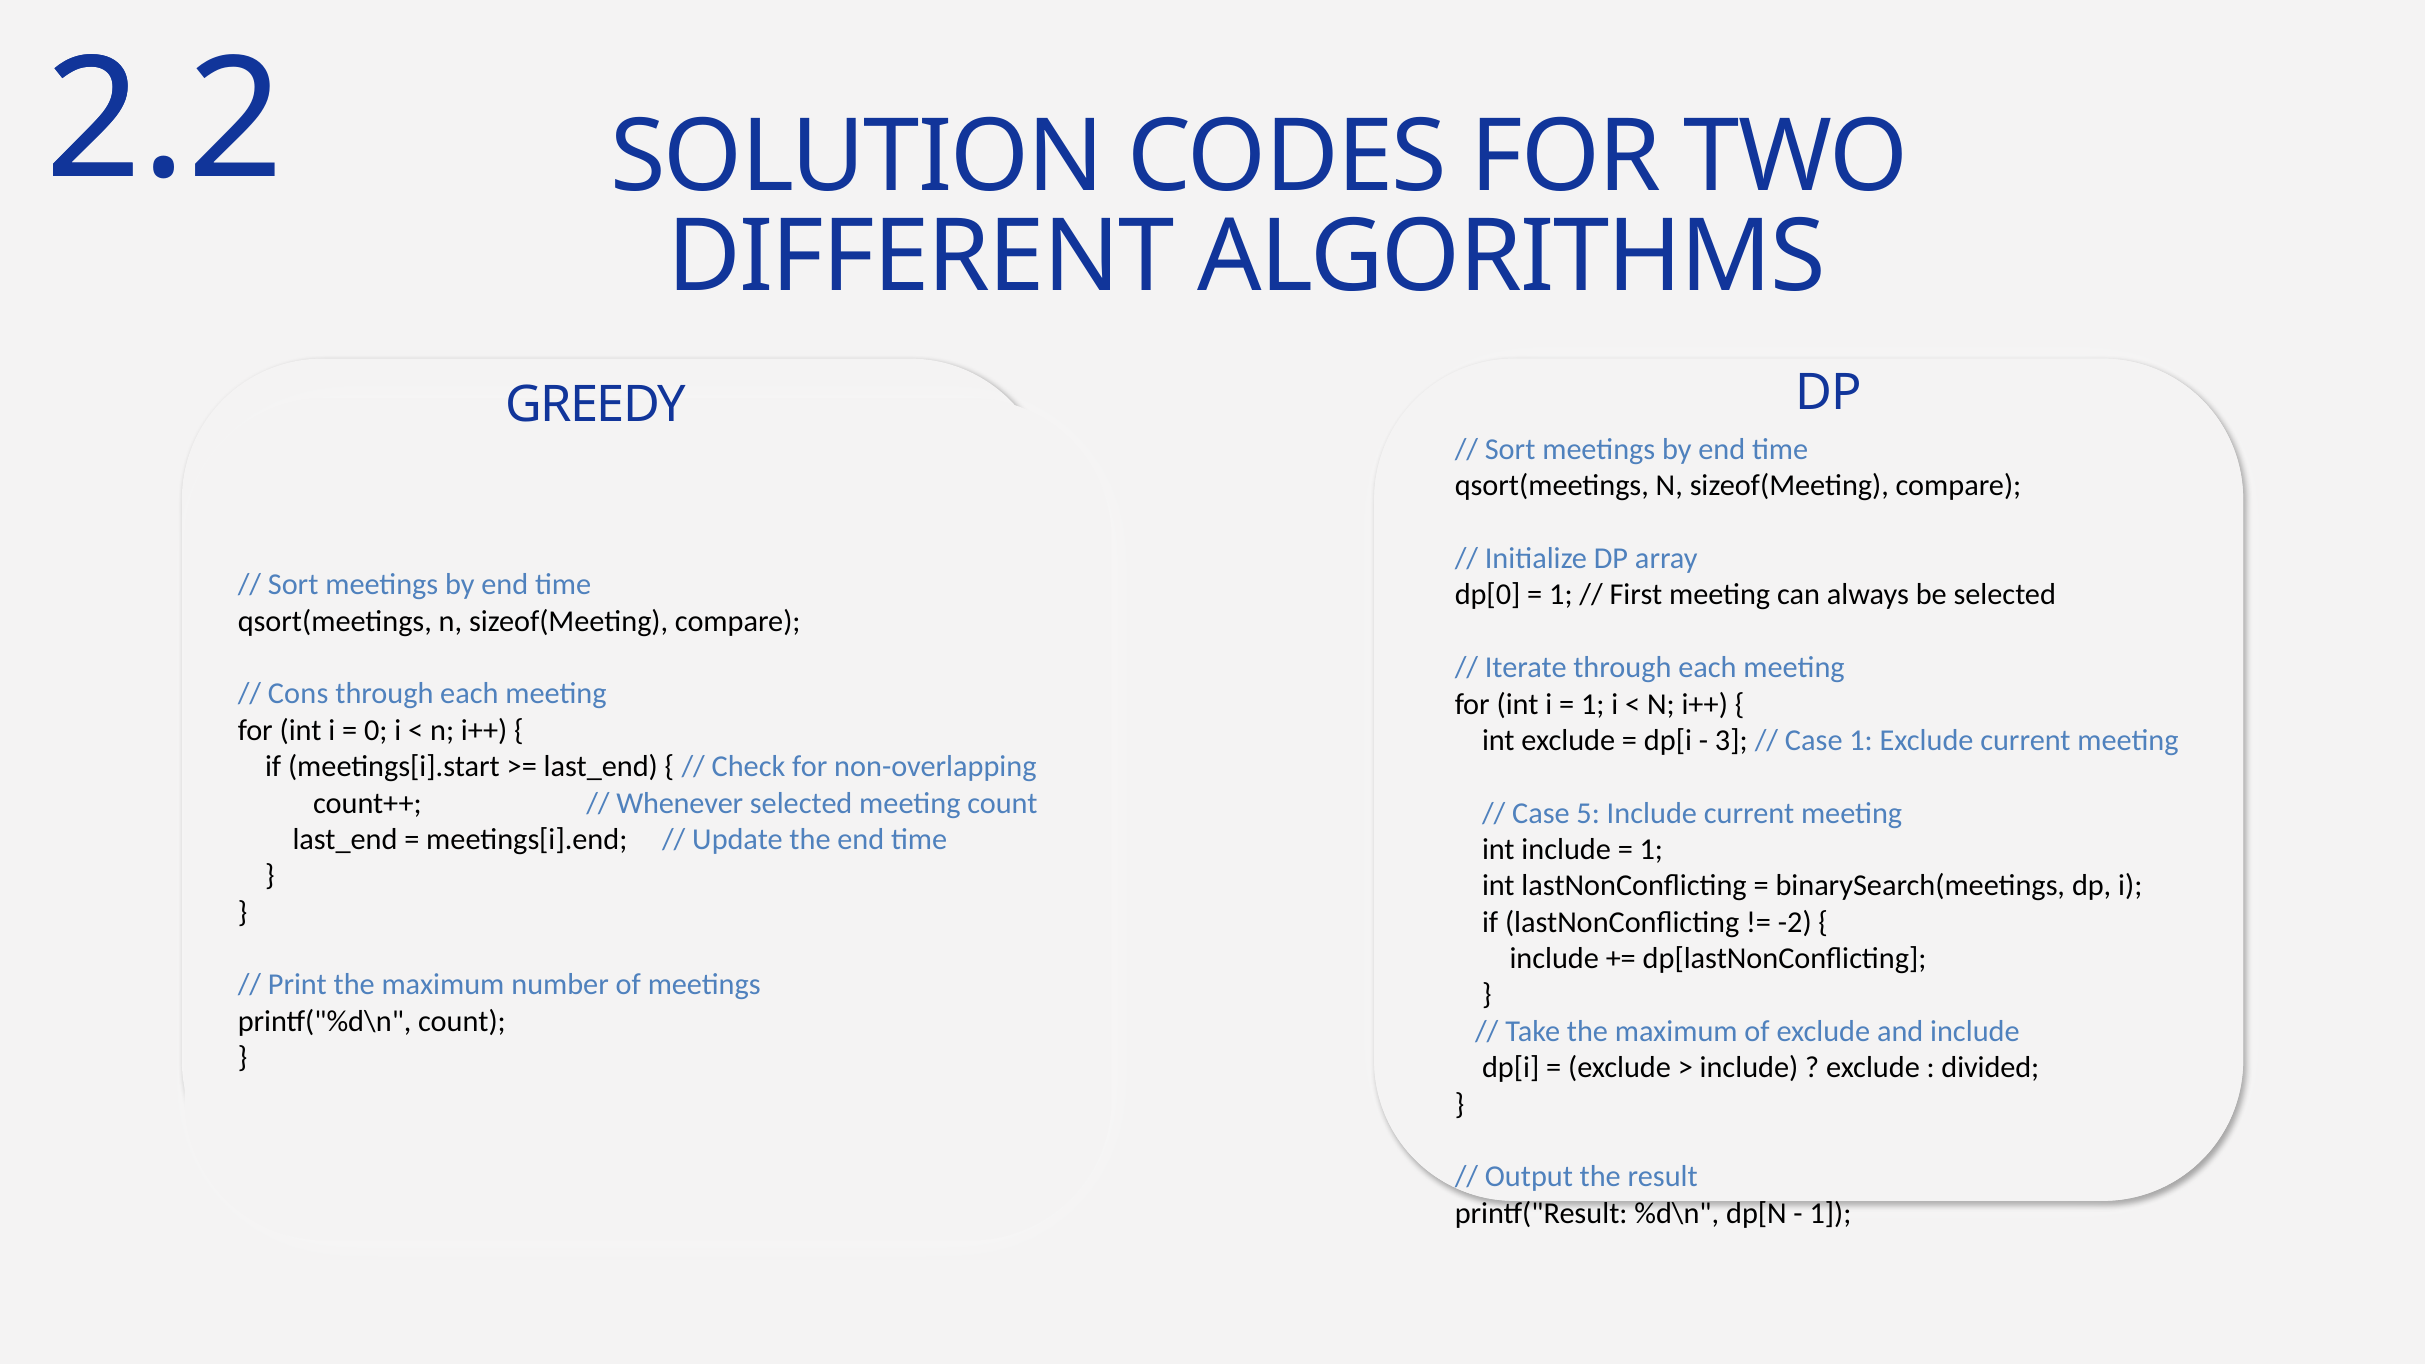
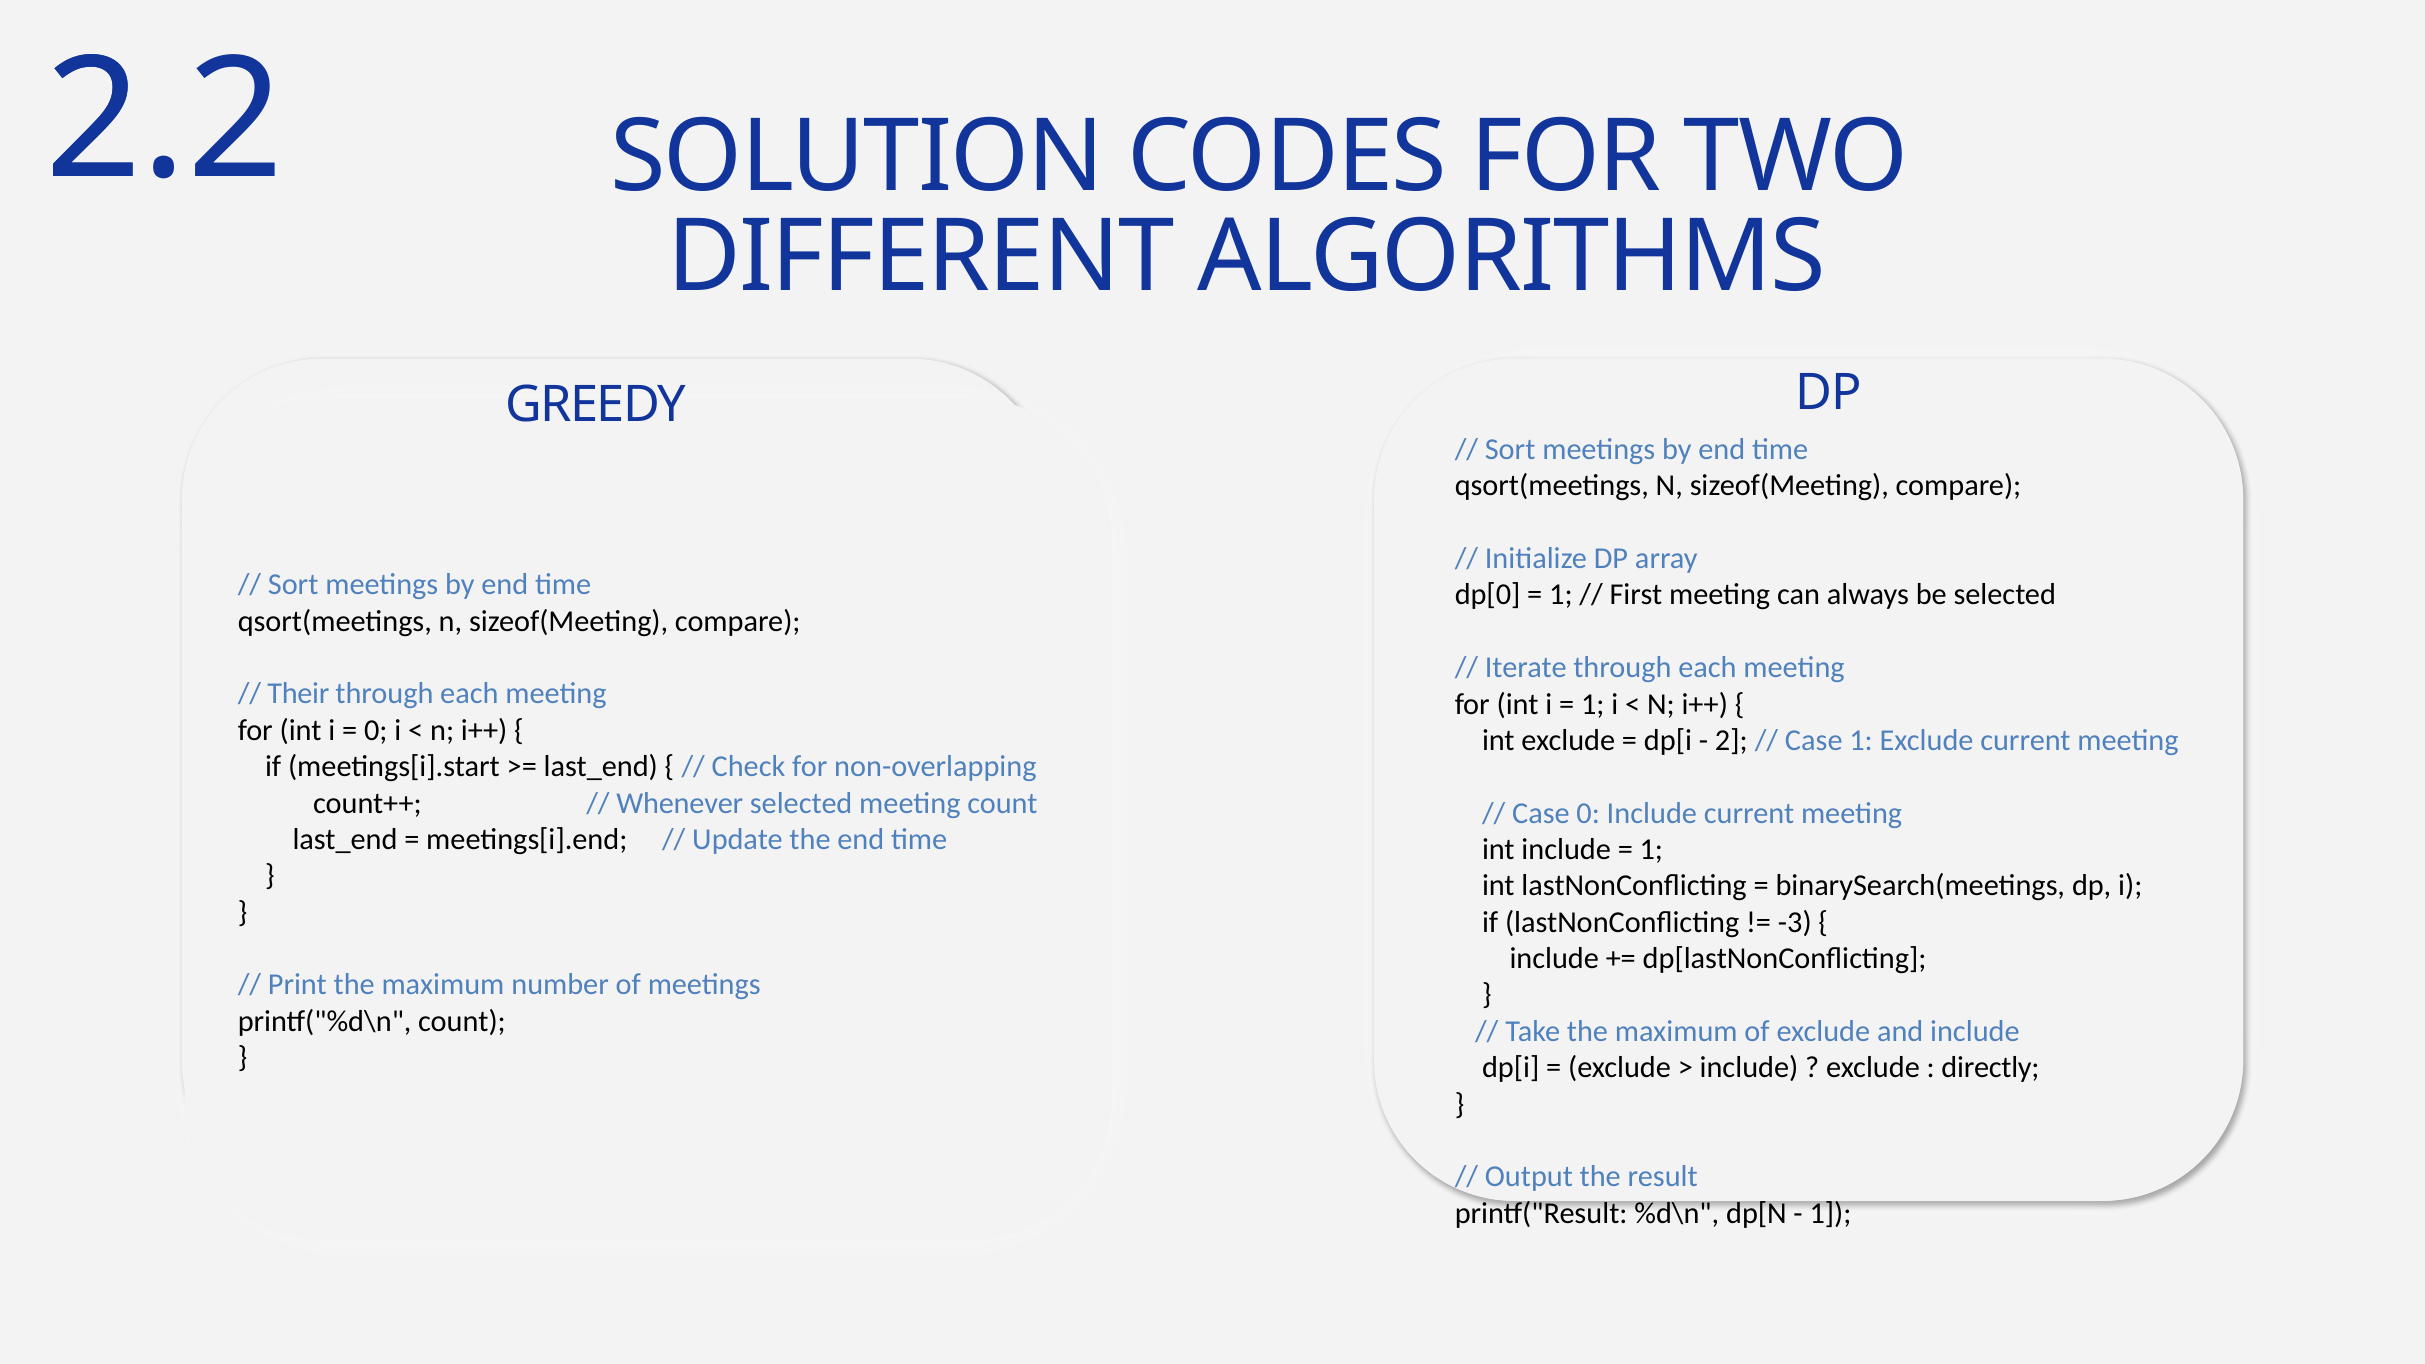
Cons: Cons -> Their
3 at (1731, 740): 3 -> 2
Case 5: 5 -> 0
-2: -2 -> -3
divided: divided -> directly
